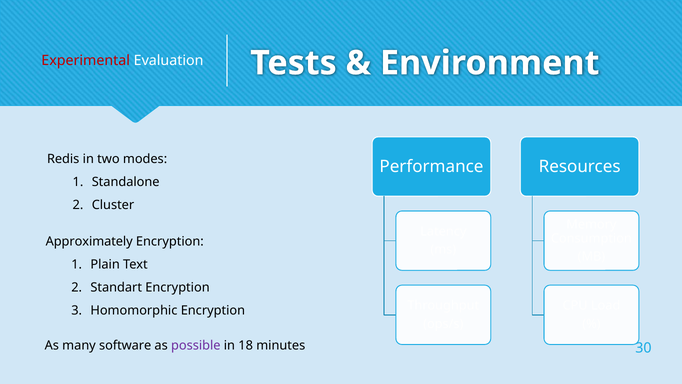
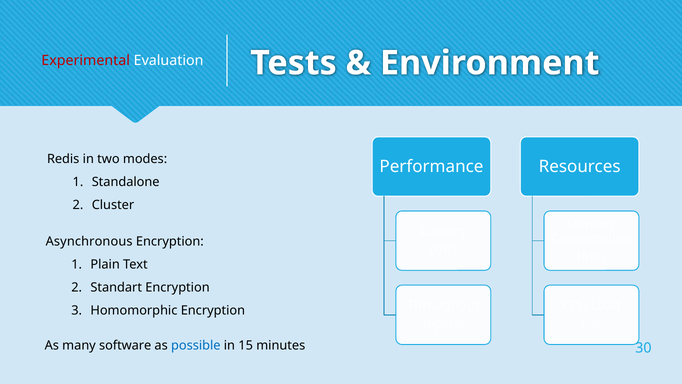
Approximately: Approximately -> Asynchronous
possible colour: purple -> blue
18: 18 -> 15
